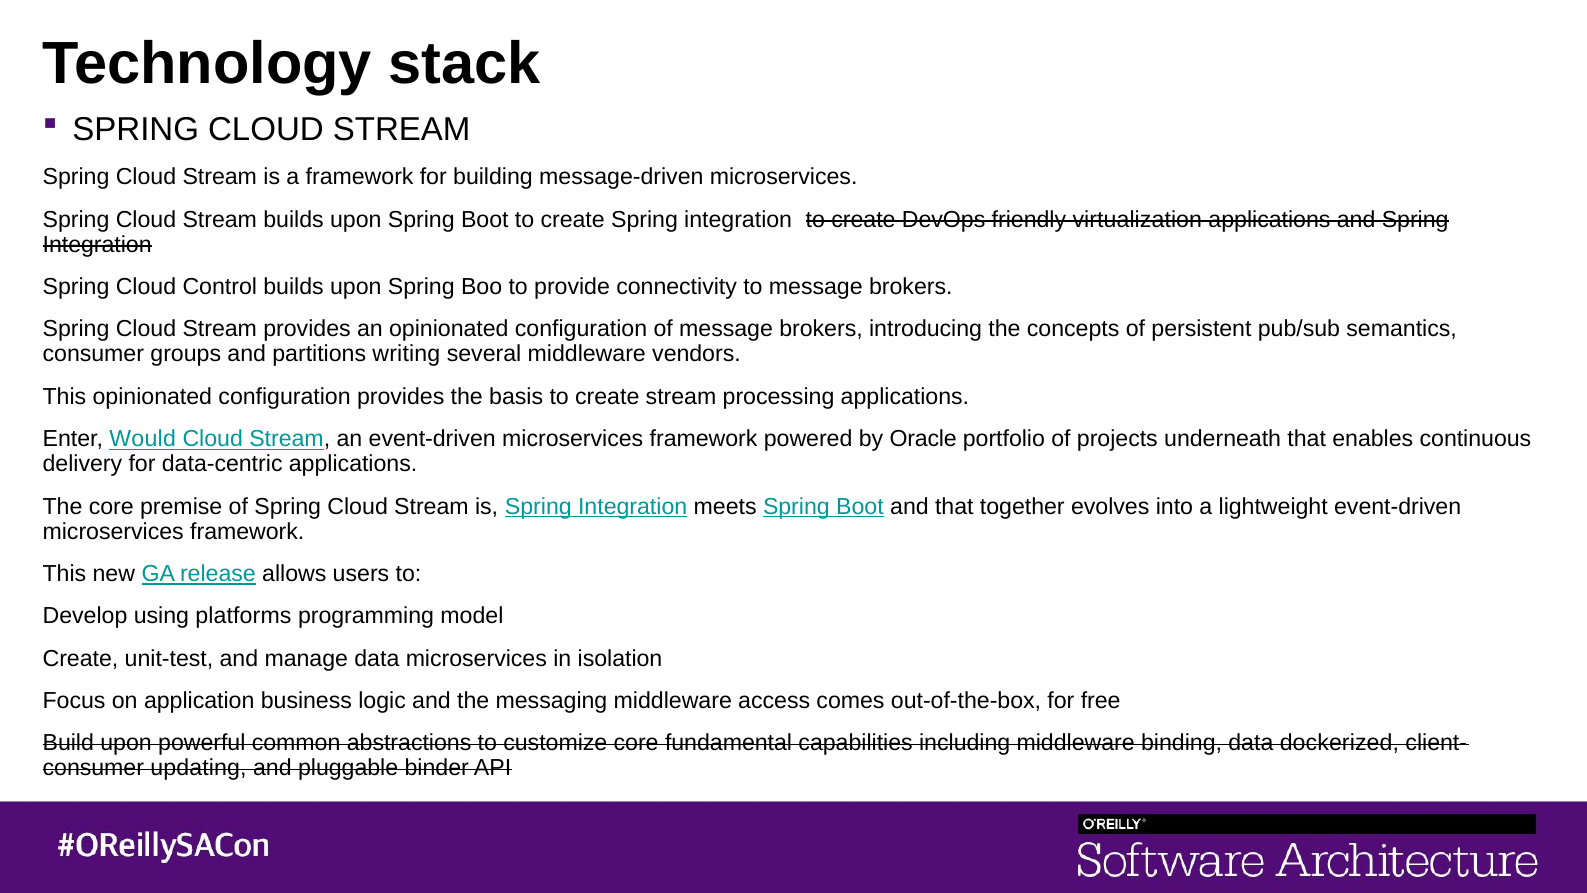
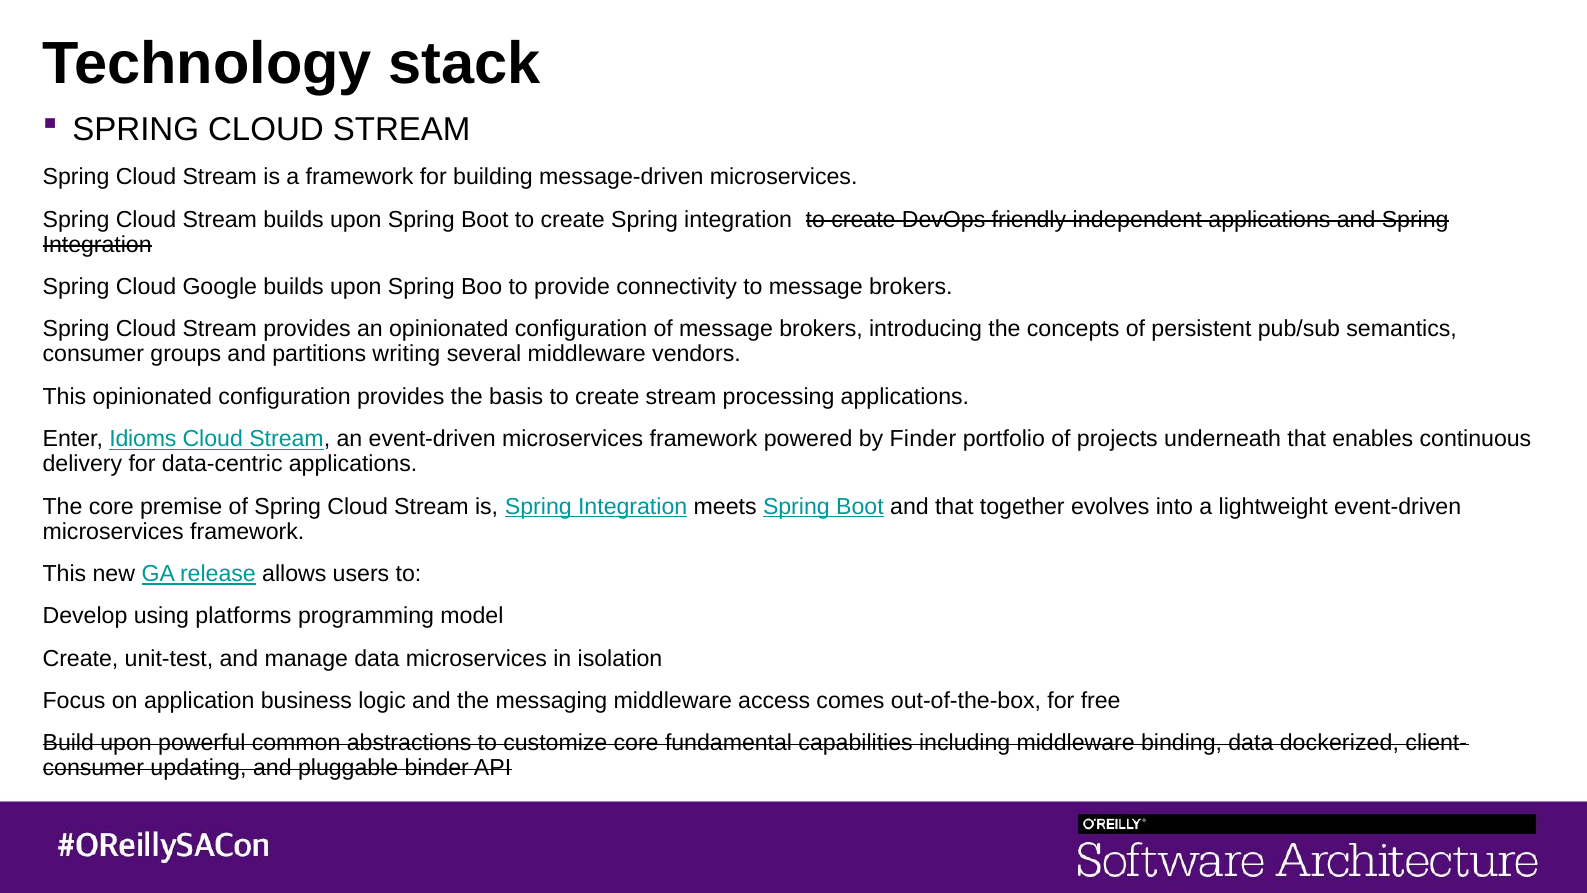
virtualization: virtualization -> independent
Control: Control -> Google
Would: Would -> Idioms
Oracle: Oracle -> Finder
